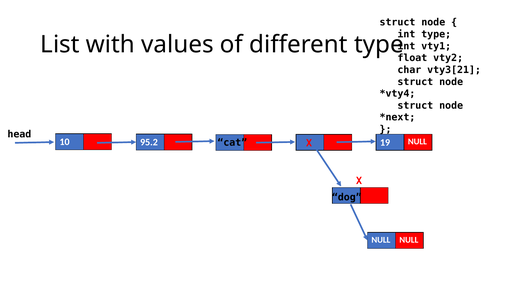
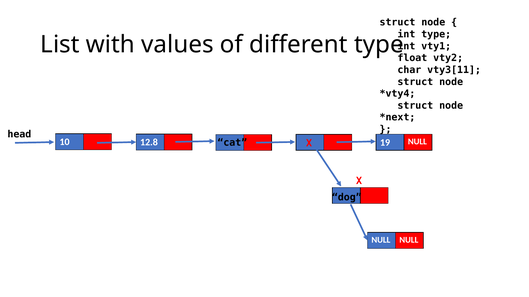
vty3[21: vty3[21 -> vty3[11
95.2: 95.2 -> 12.8
